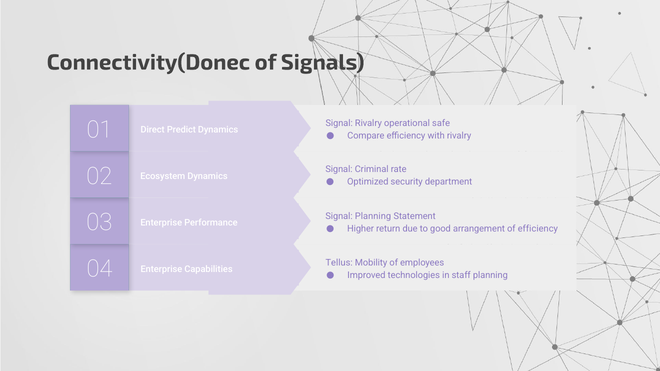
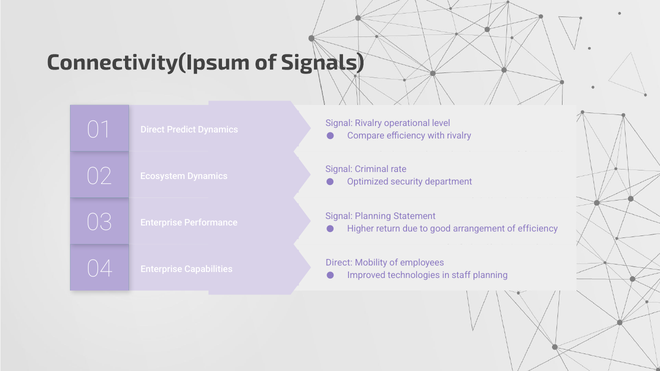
Connectivity(Donec: Connectivity(Donec -> Connectivity(Ipsum
safe: safe -> level
04 Tellus: Tellus -> Direct
